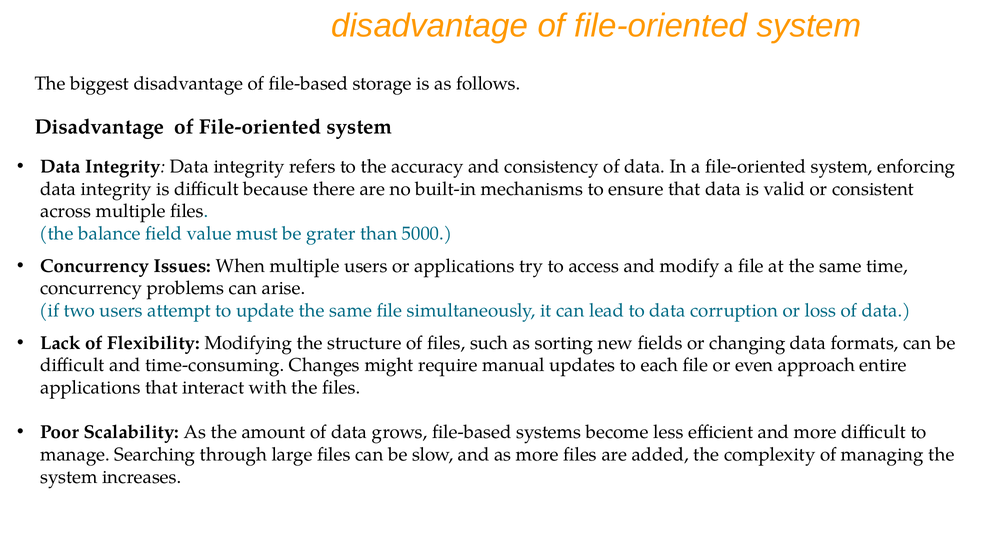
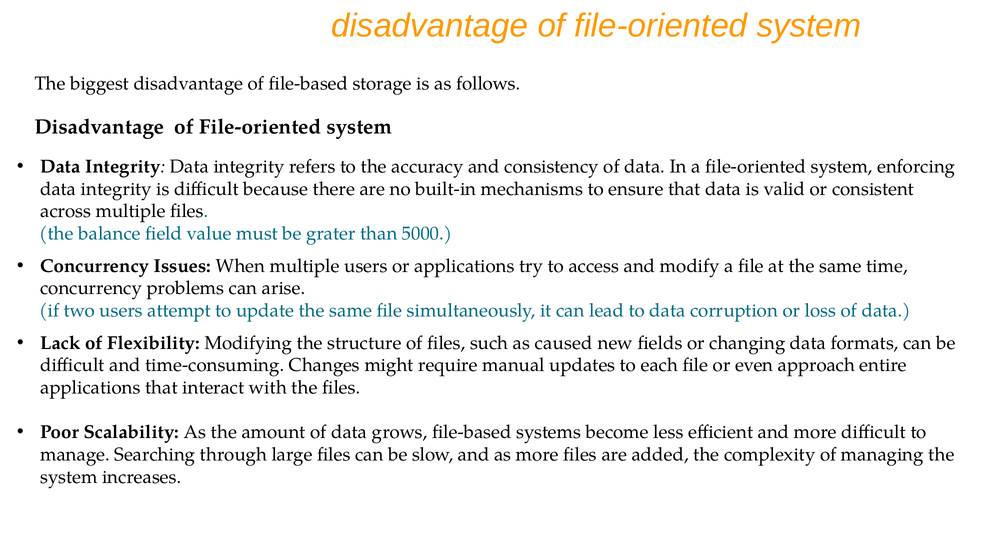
sorting: sorting -> caused
